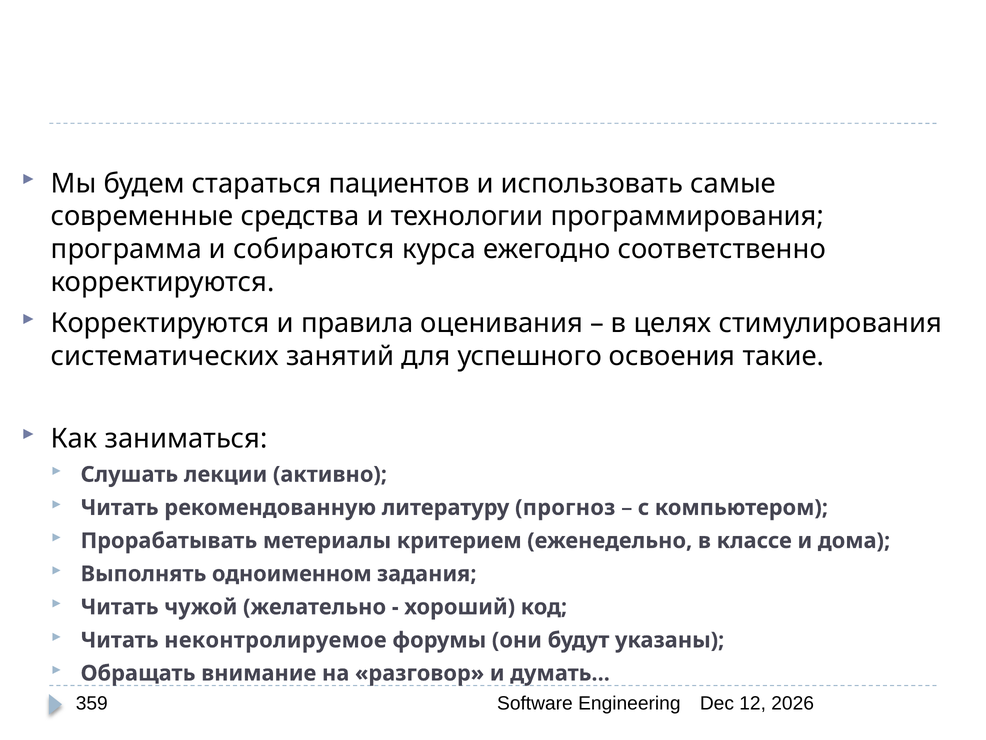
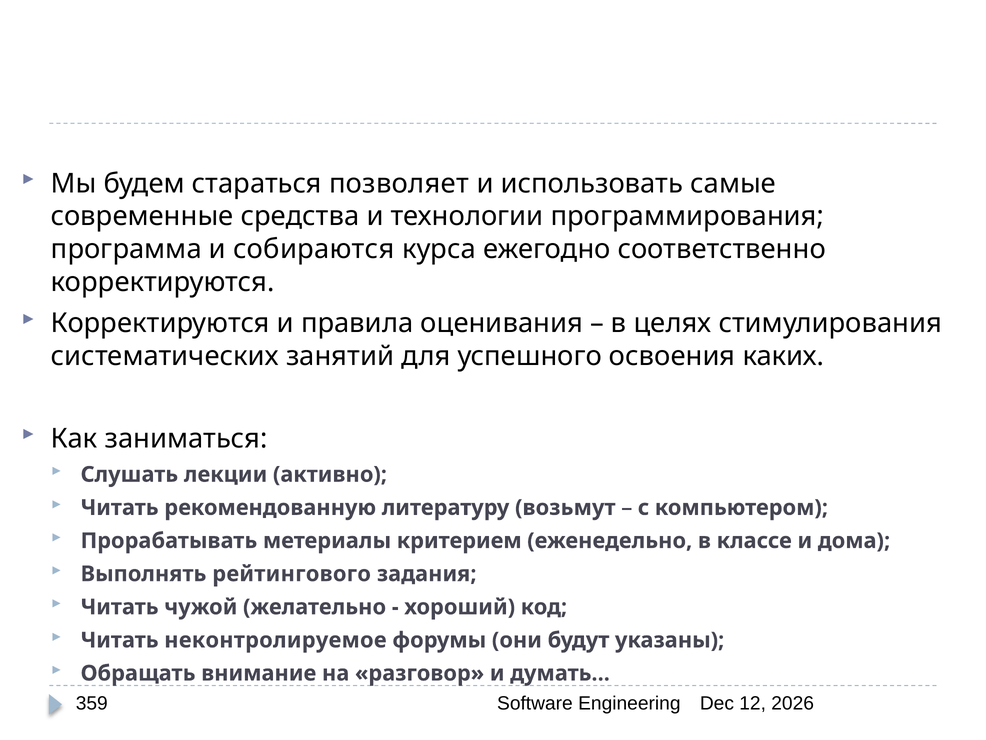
пациентов: пациентов -> позволяет
такие: такие -> каких
прогноз: прогноз -> возьмут
одноименном: одноименном -> рейтингового
